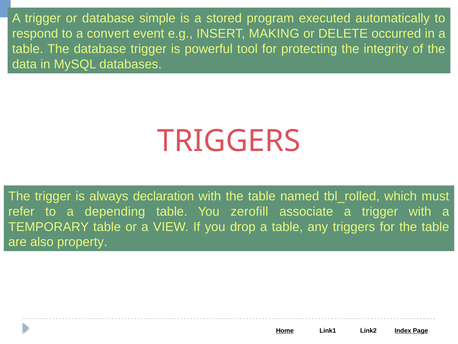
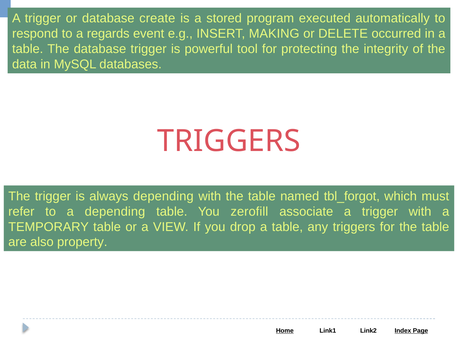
simple: simple -> create
convert: convert -> regards
always declaration: declaration -> depending
tbl_rolled: tbl_rolled -> tbl_forgot
